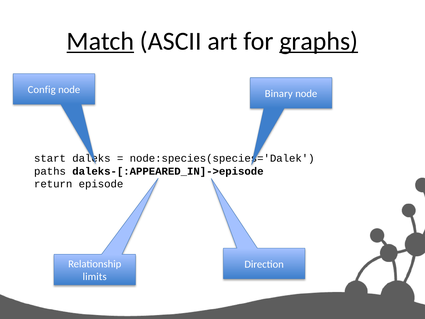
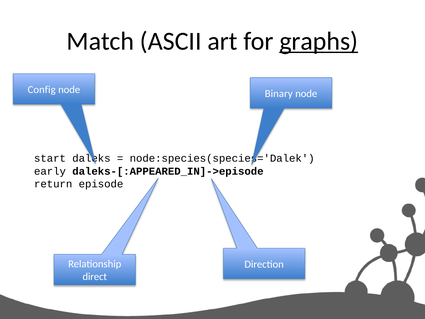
Match underline: present -> none
paths: paths -> early
limits: limits -> direct
